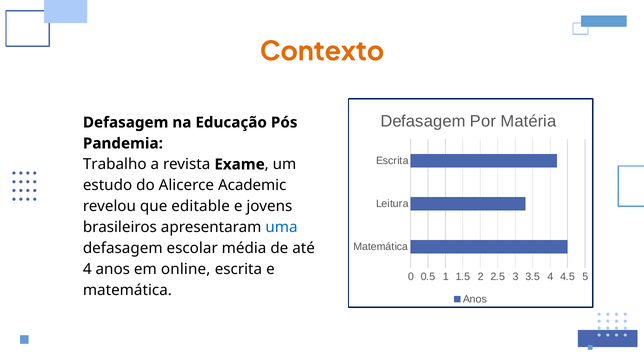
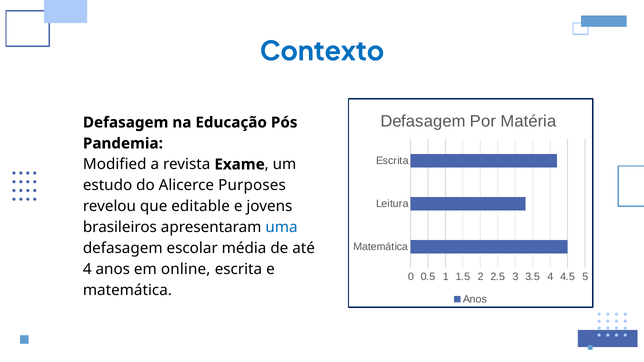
Contexto colour: orange -> blue
Trabalho: Trabalho -> Modified
Academic: Academic -> Purposes
